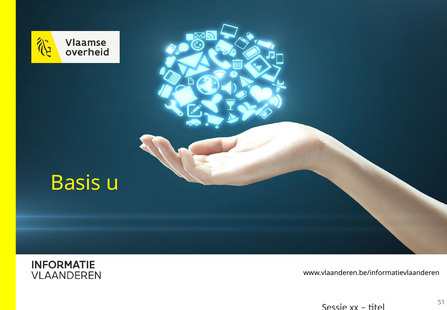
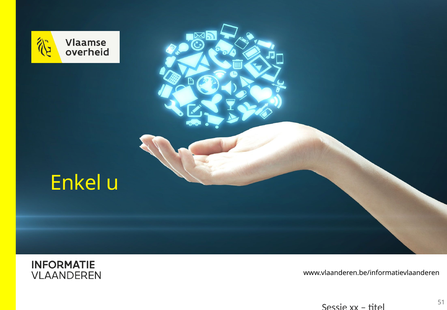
Basis: Basis -> Enkel
